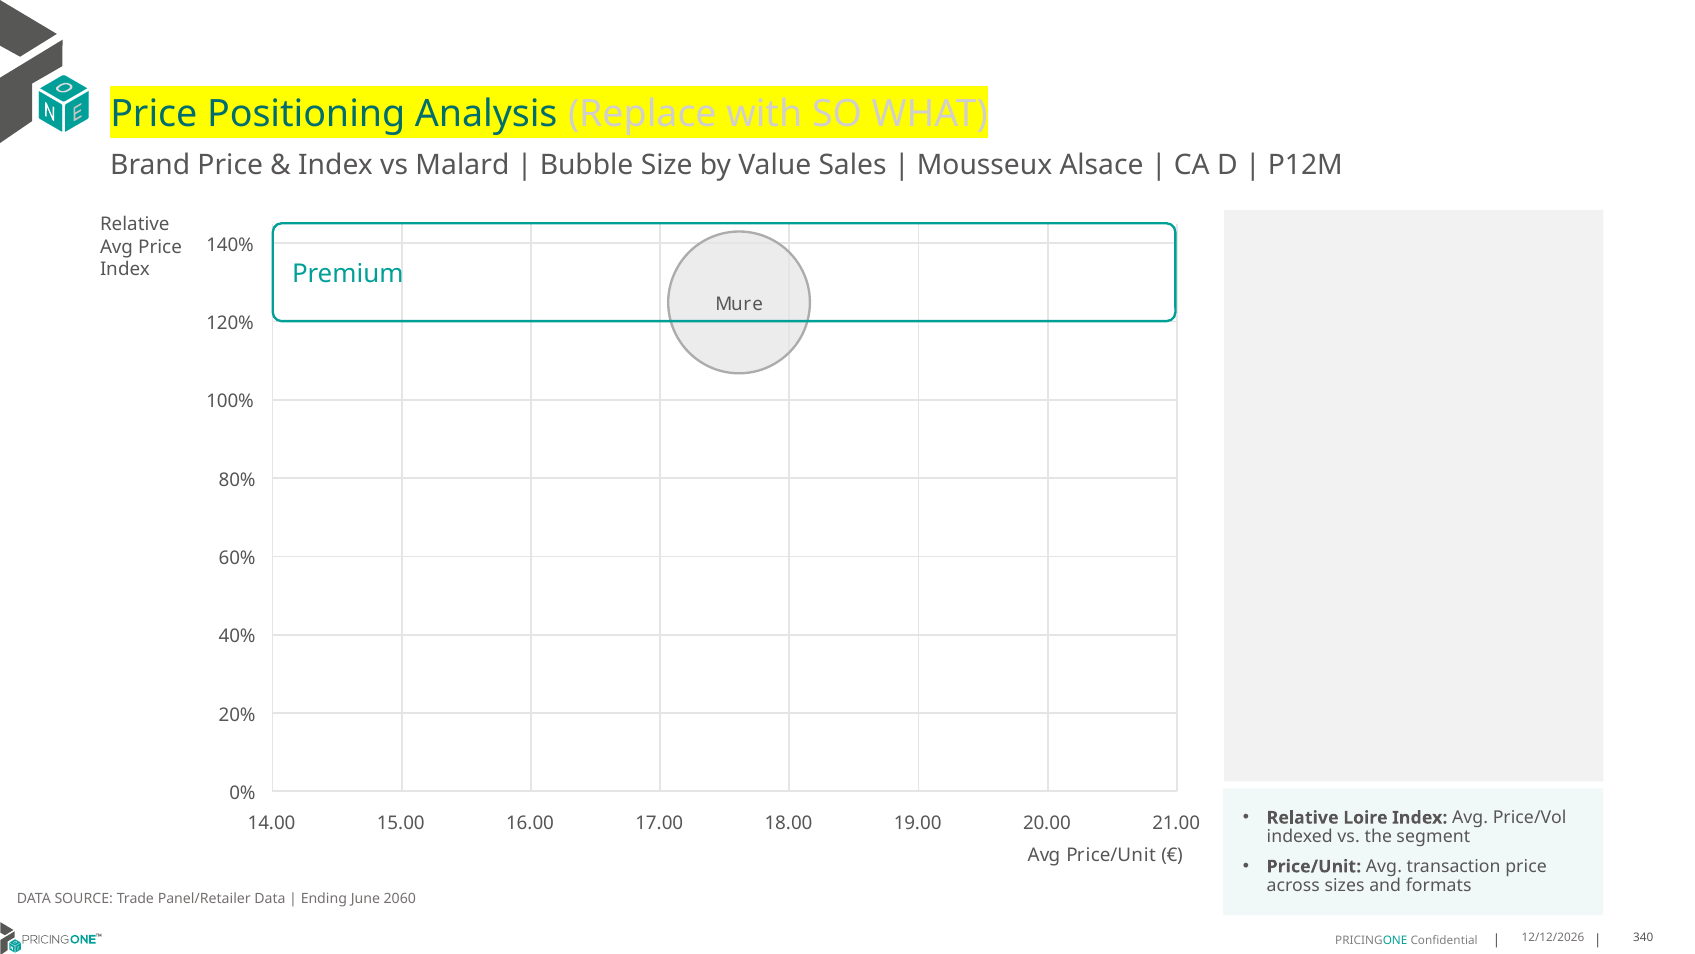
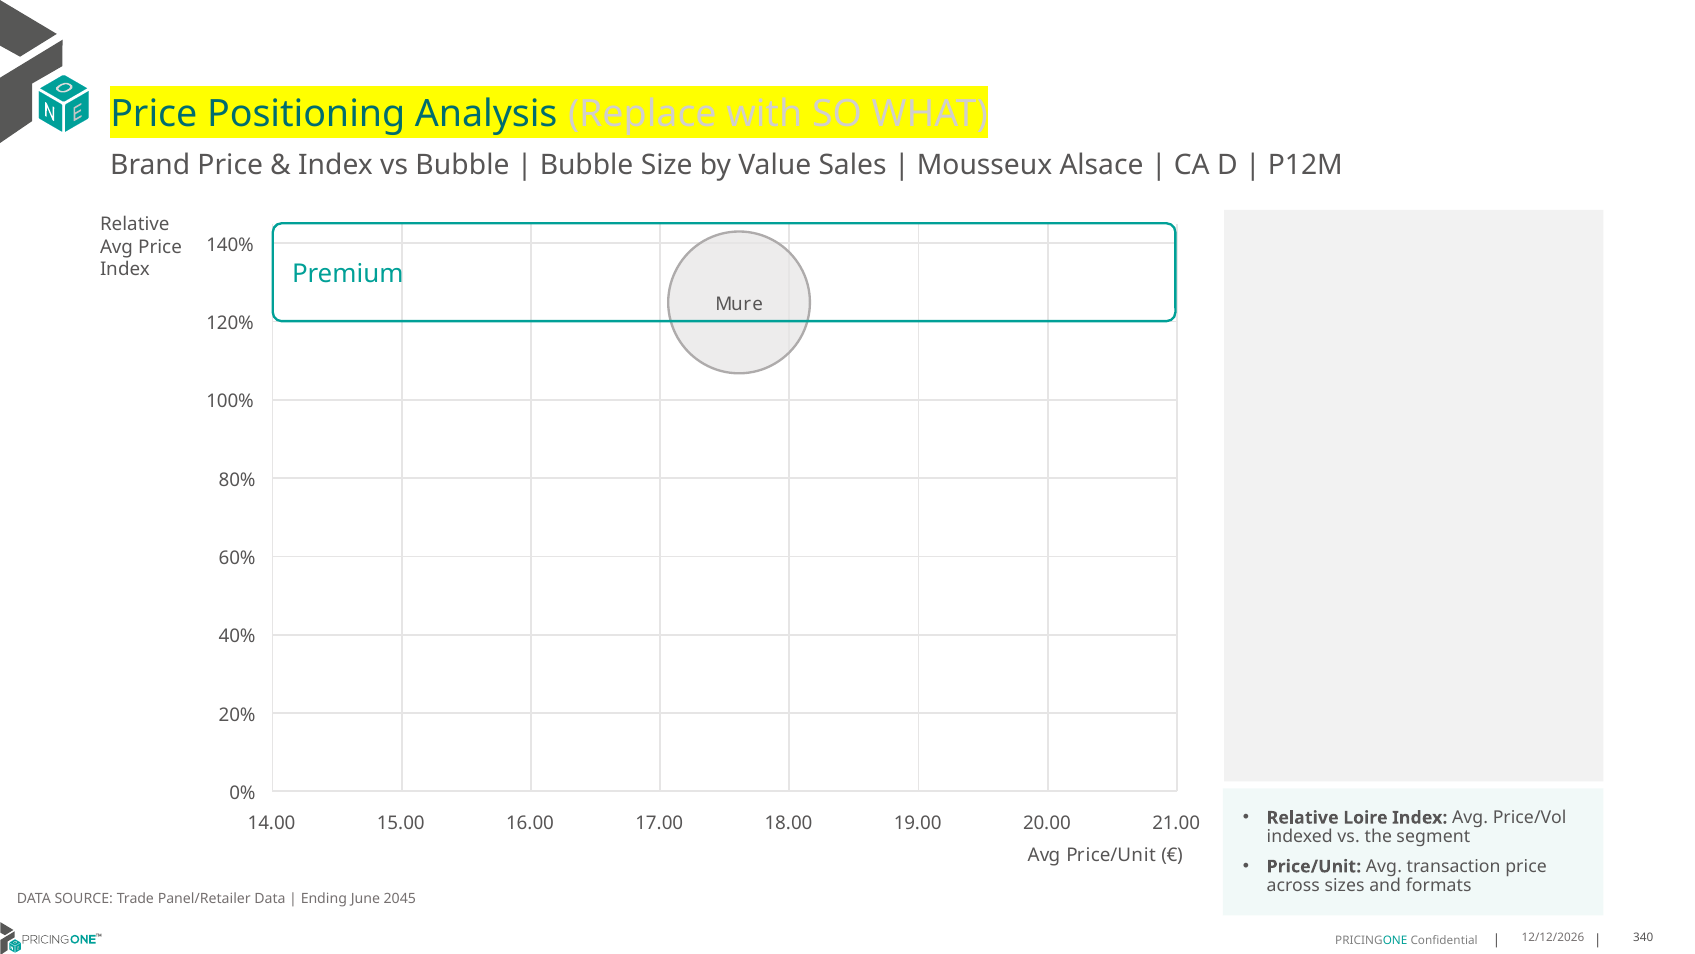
vs Malard: Malard -> Bubble
2060: 2060 -> 2045
